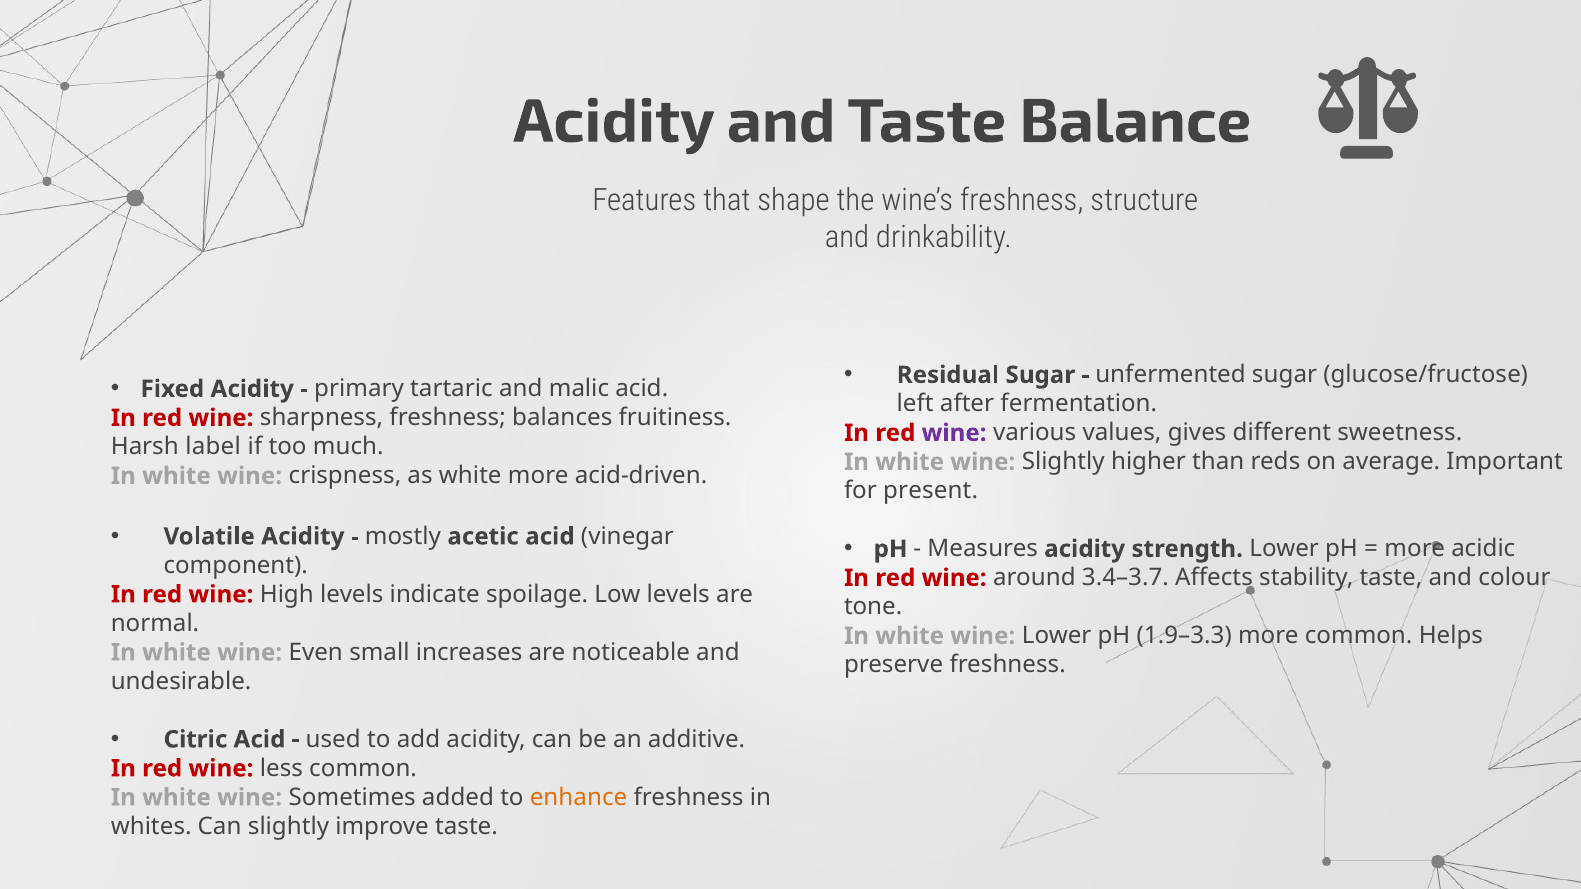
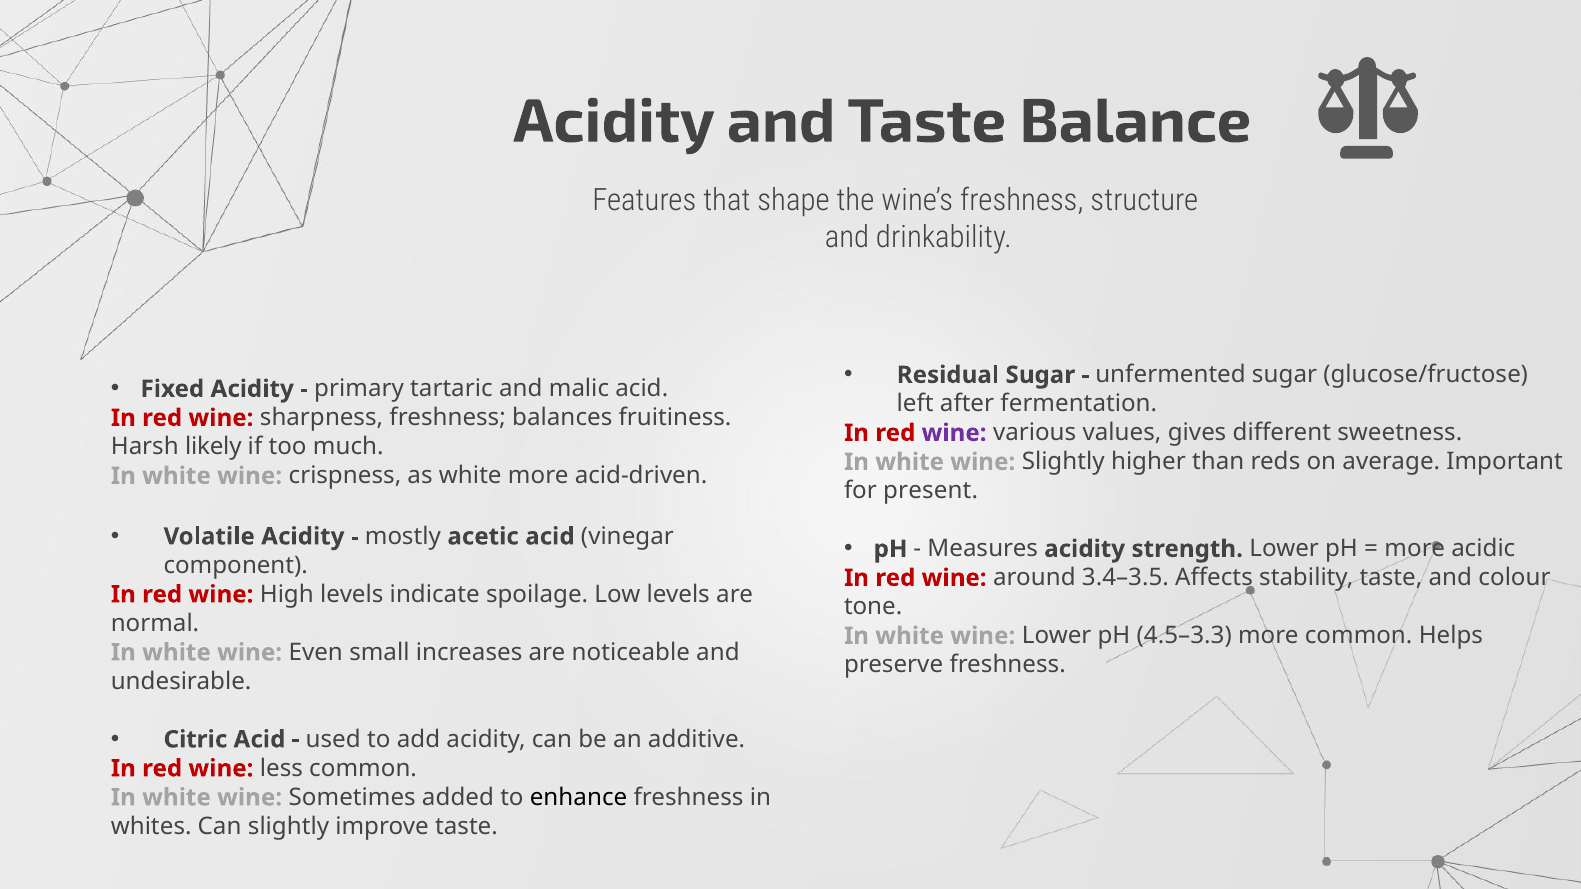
label: label -> likely
3.4–3.7: 3.4–3.7 -> 3.4–3.5
1.9–3.3: 1.9–3.3 -> 4.5–3.3
enhance colour: orange -> black
